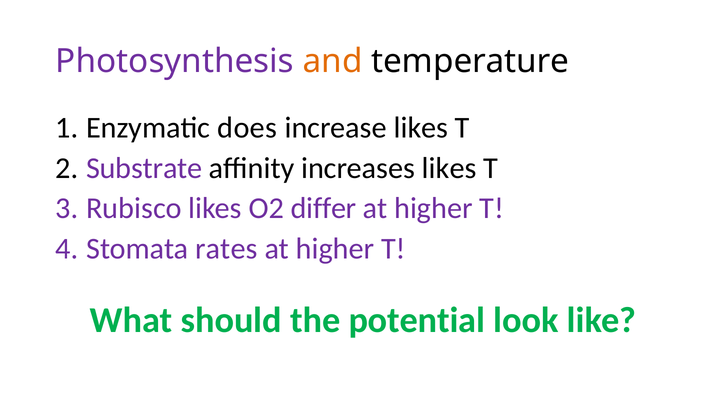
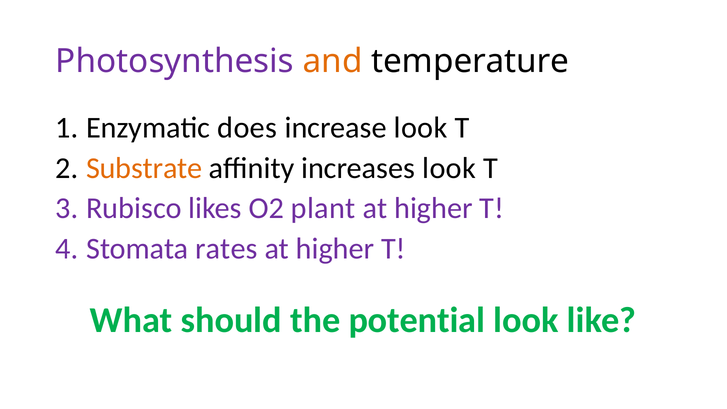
increase likes: likes -> look
Substrate colour: purple -> orange
increases likes: likes -> look
differ: differ -> plant
